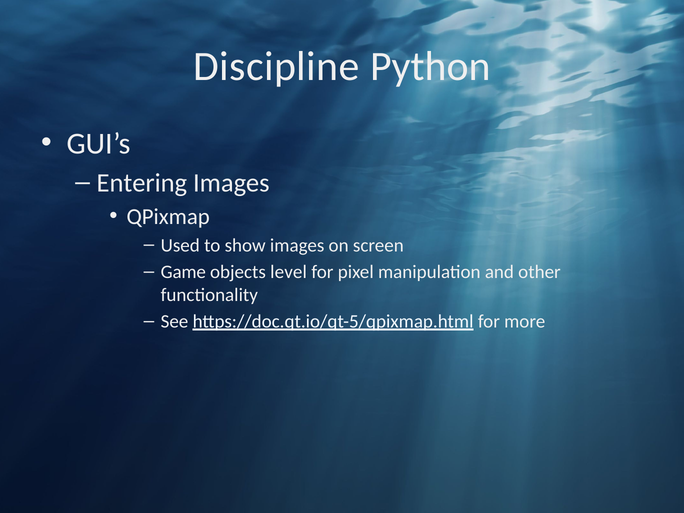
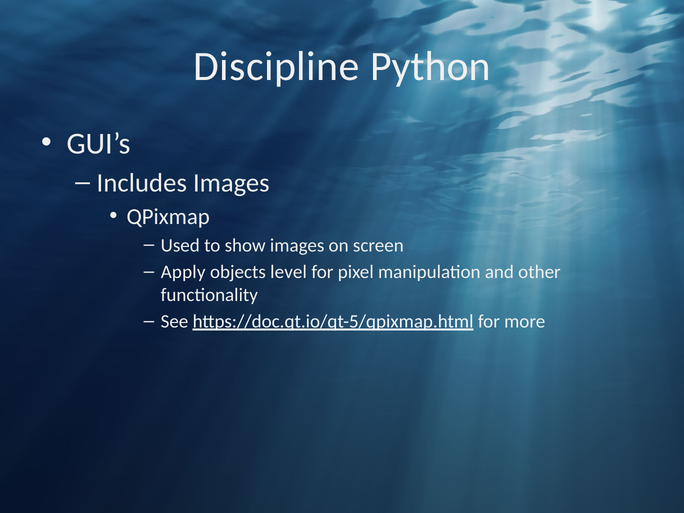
Entering: Entering -> Includes
Game: Game -> Apply
